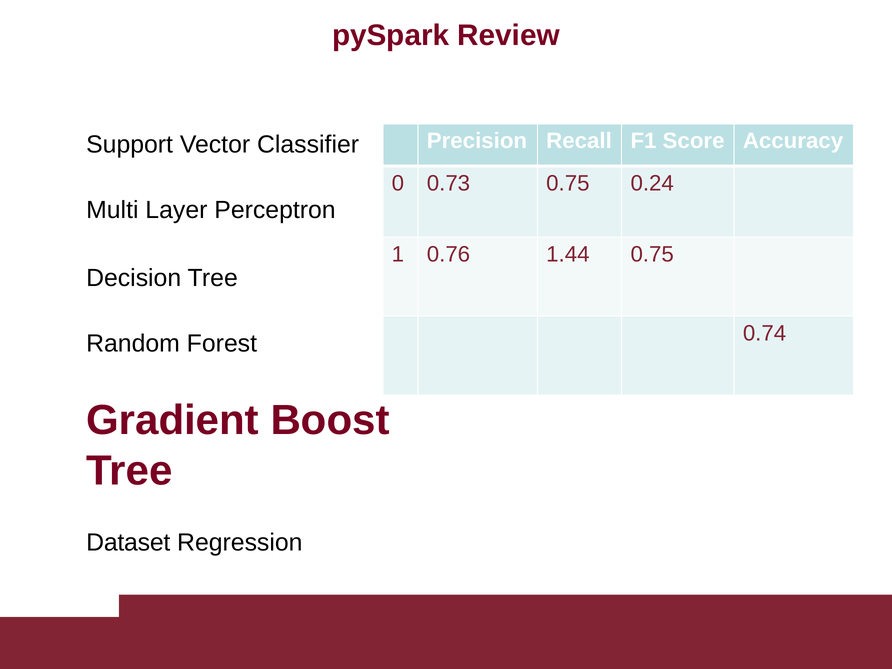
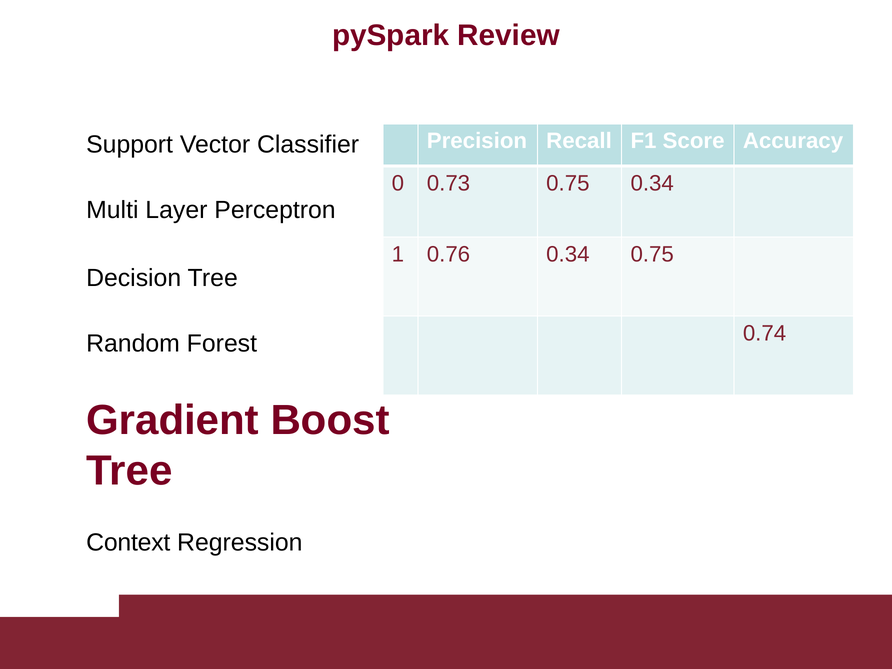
0.75 0.24: 0.24 -> 0.34
0.76 1.44: 1.44 -> 0.34
Dataset: Dataset -> Context
